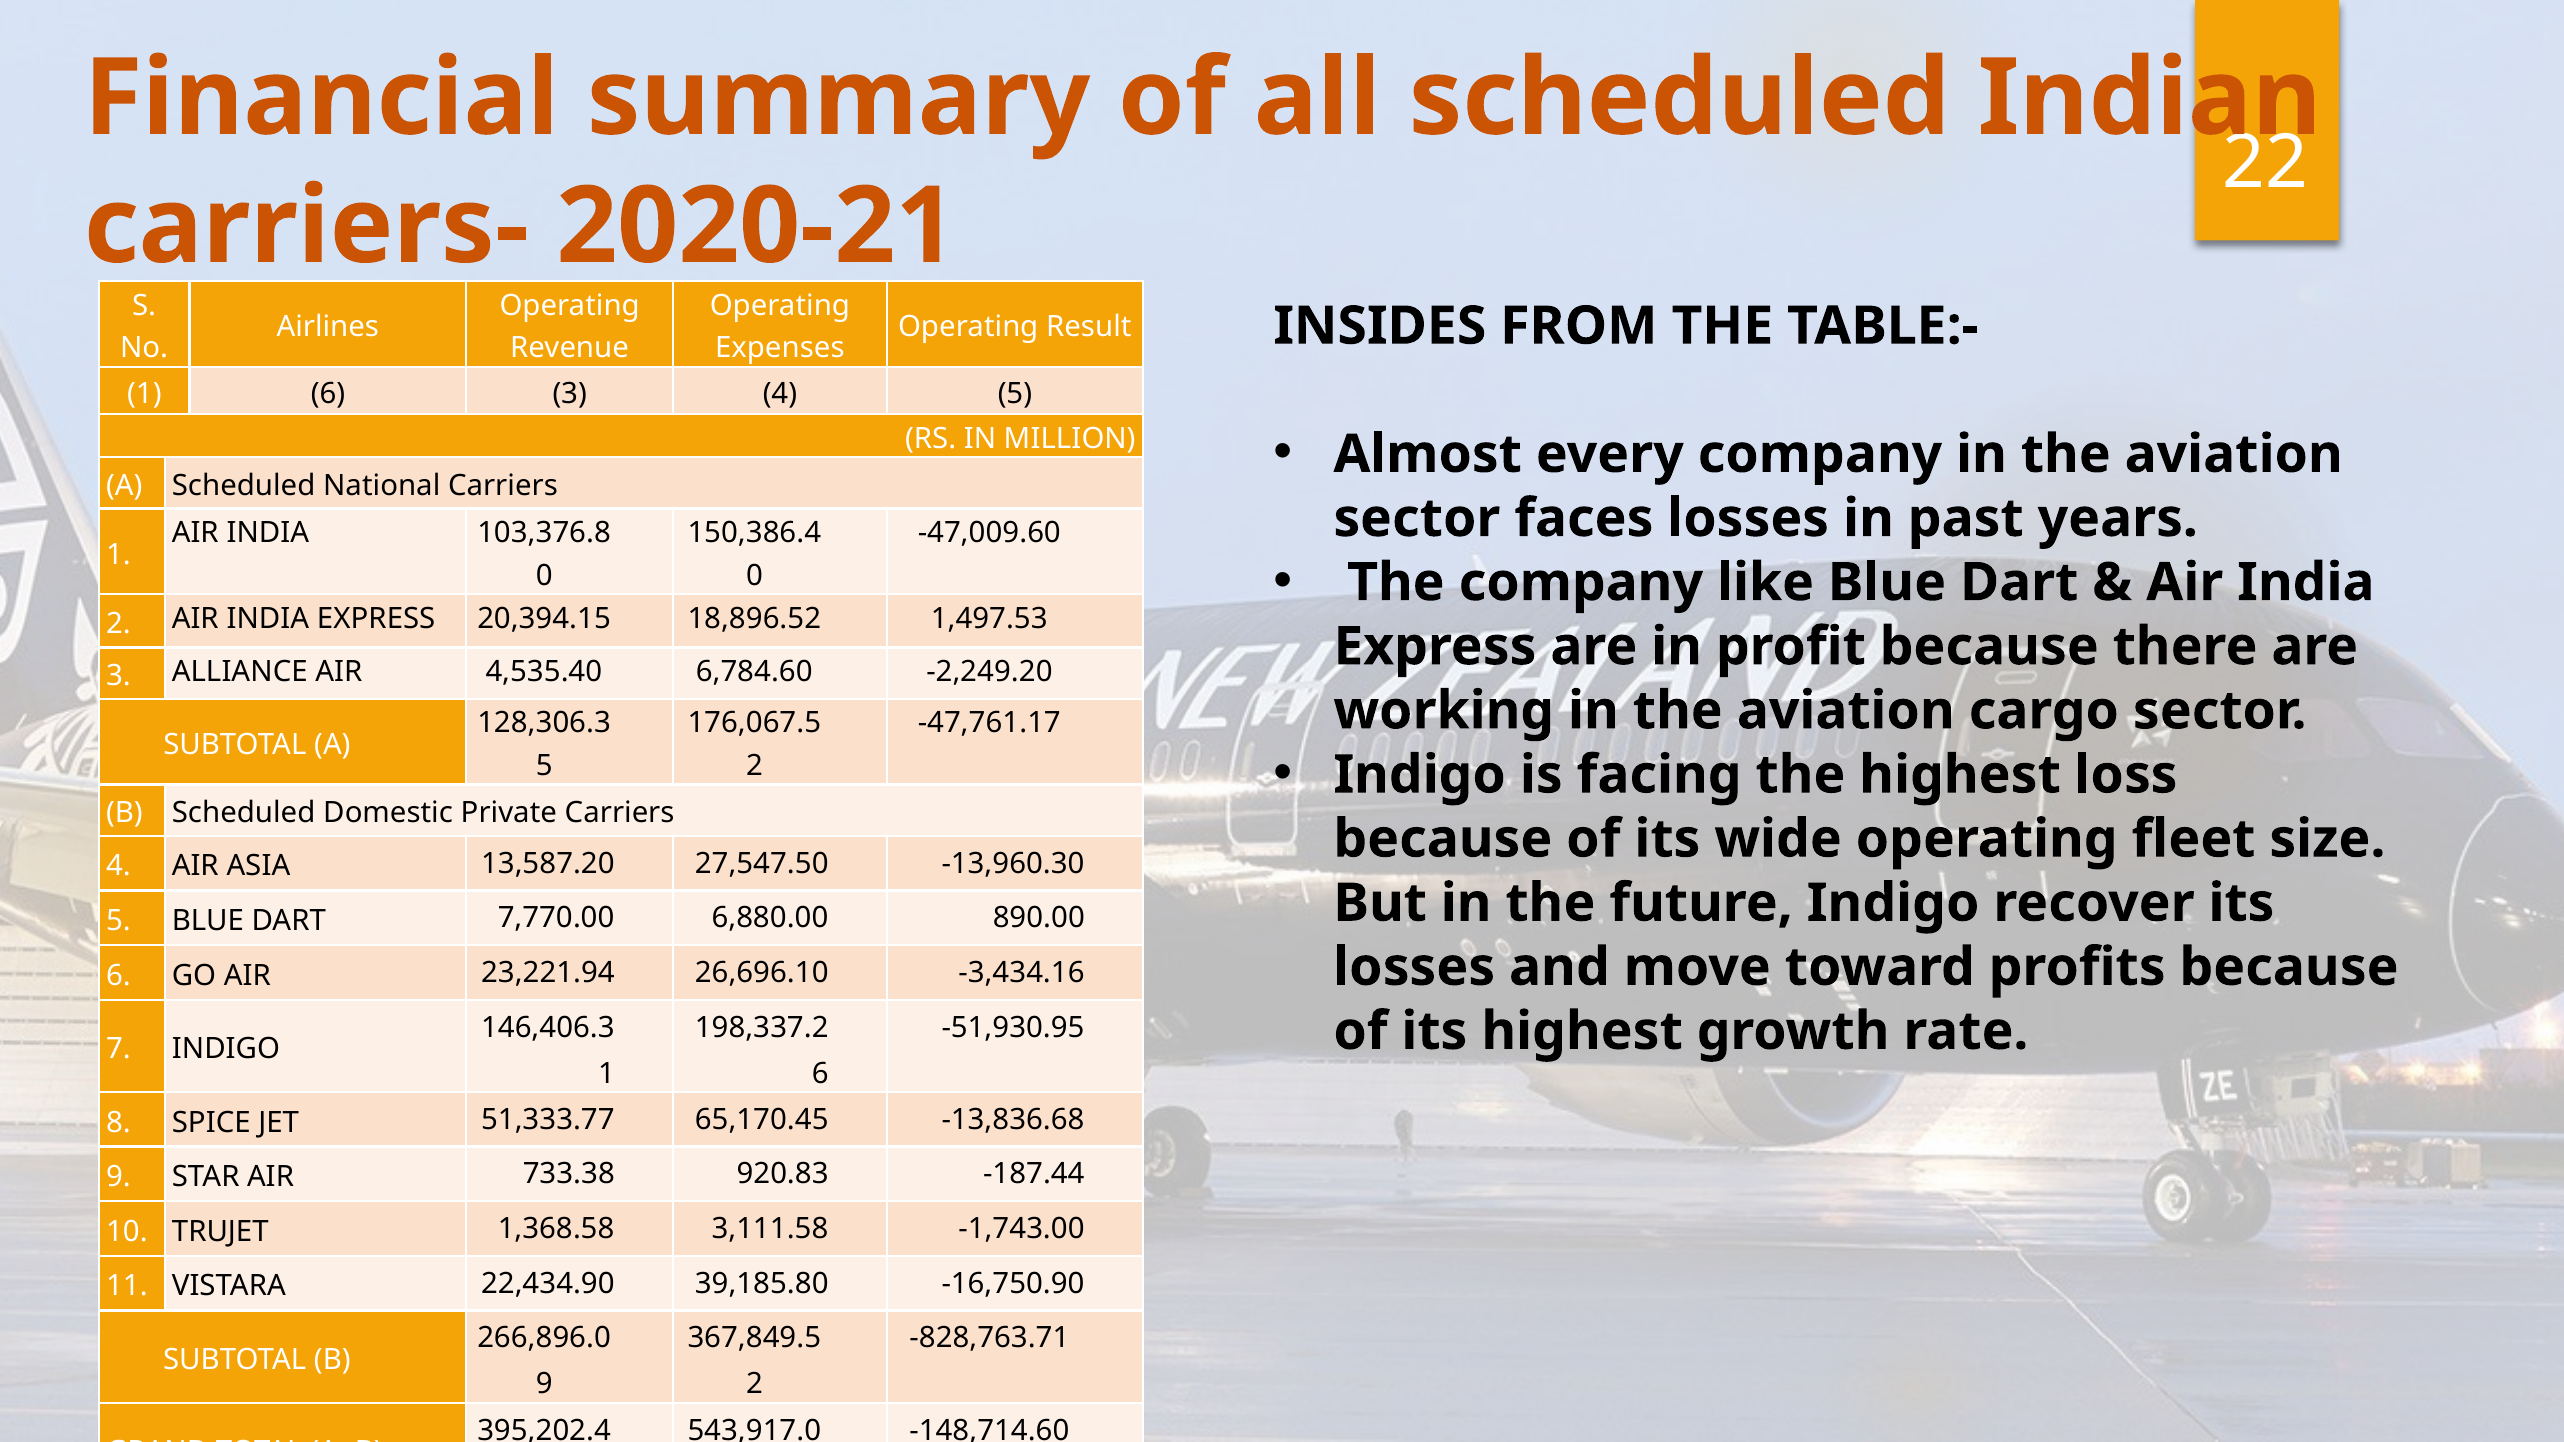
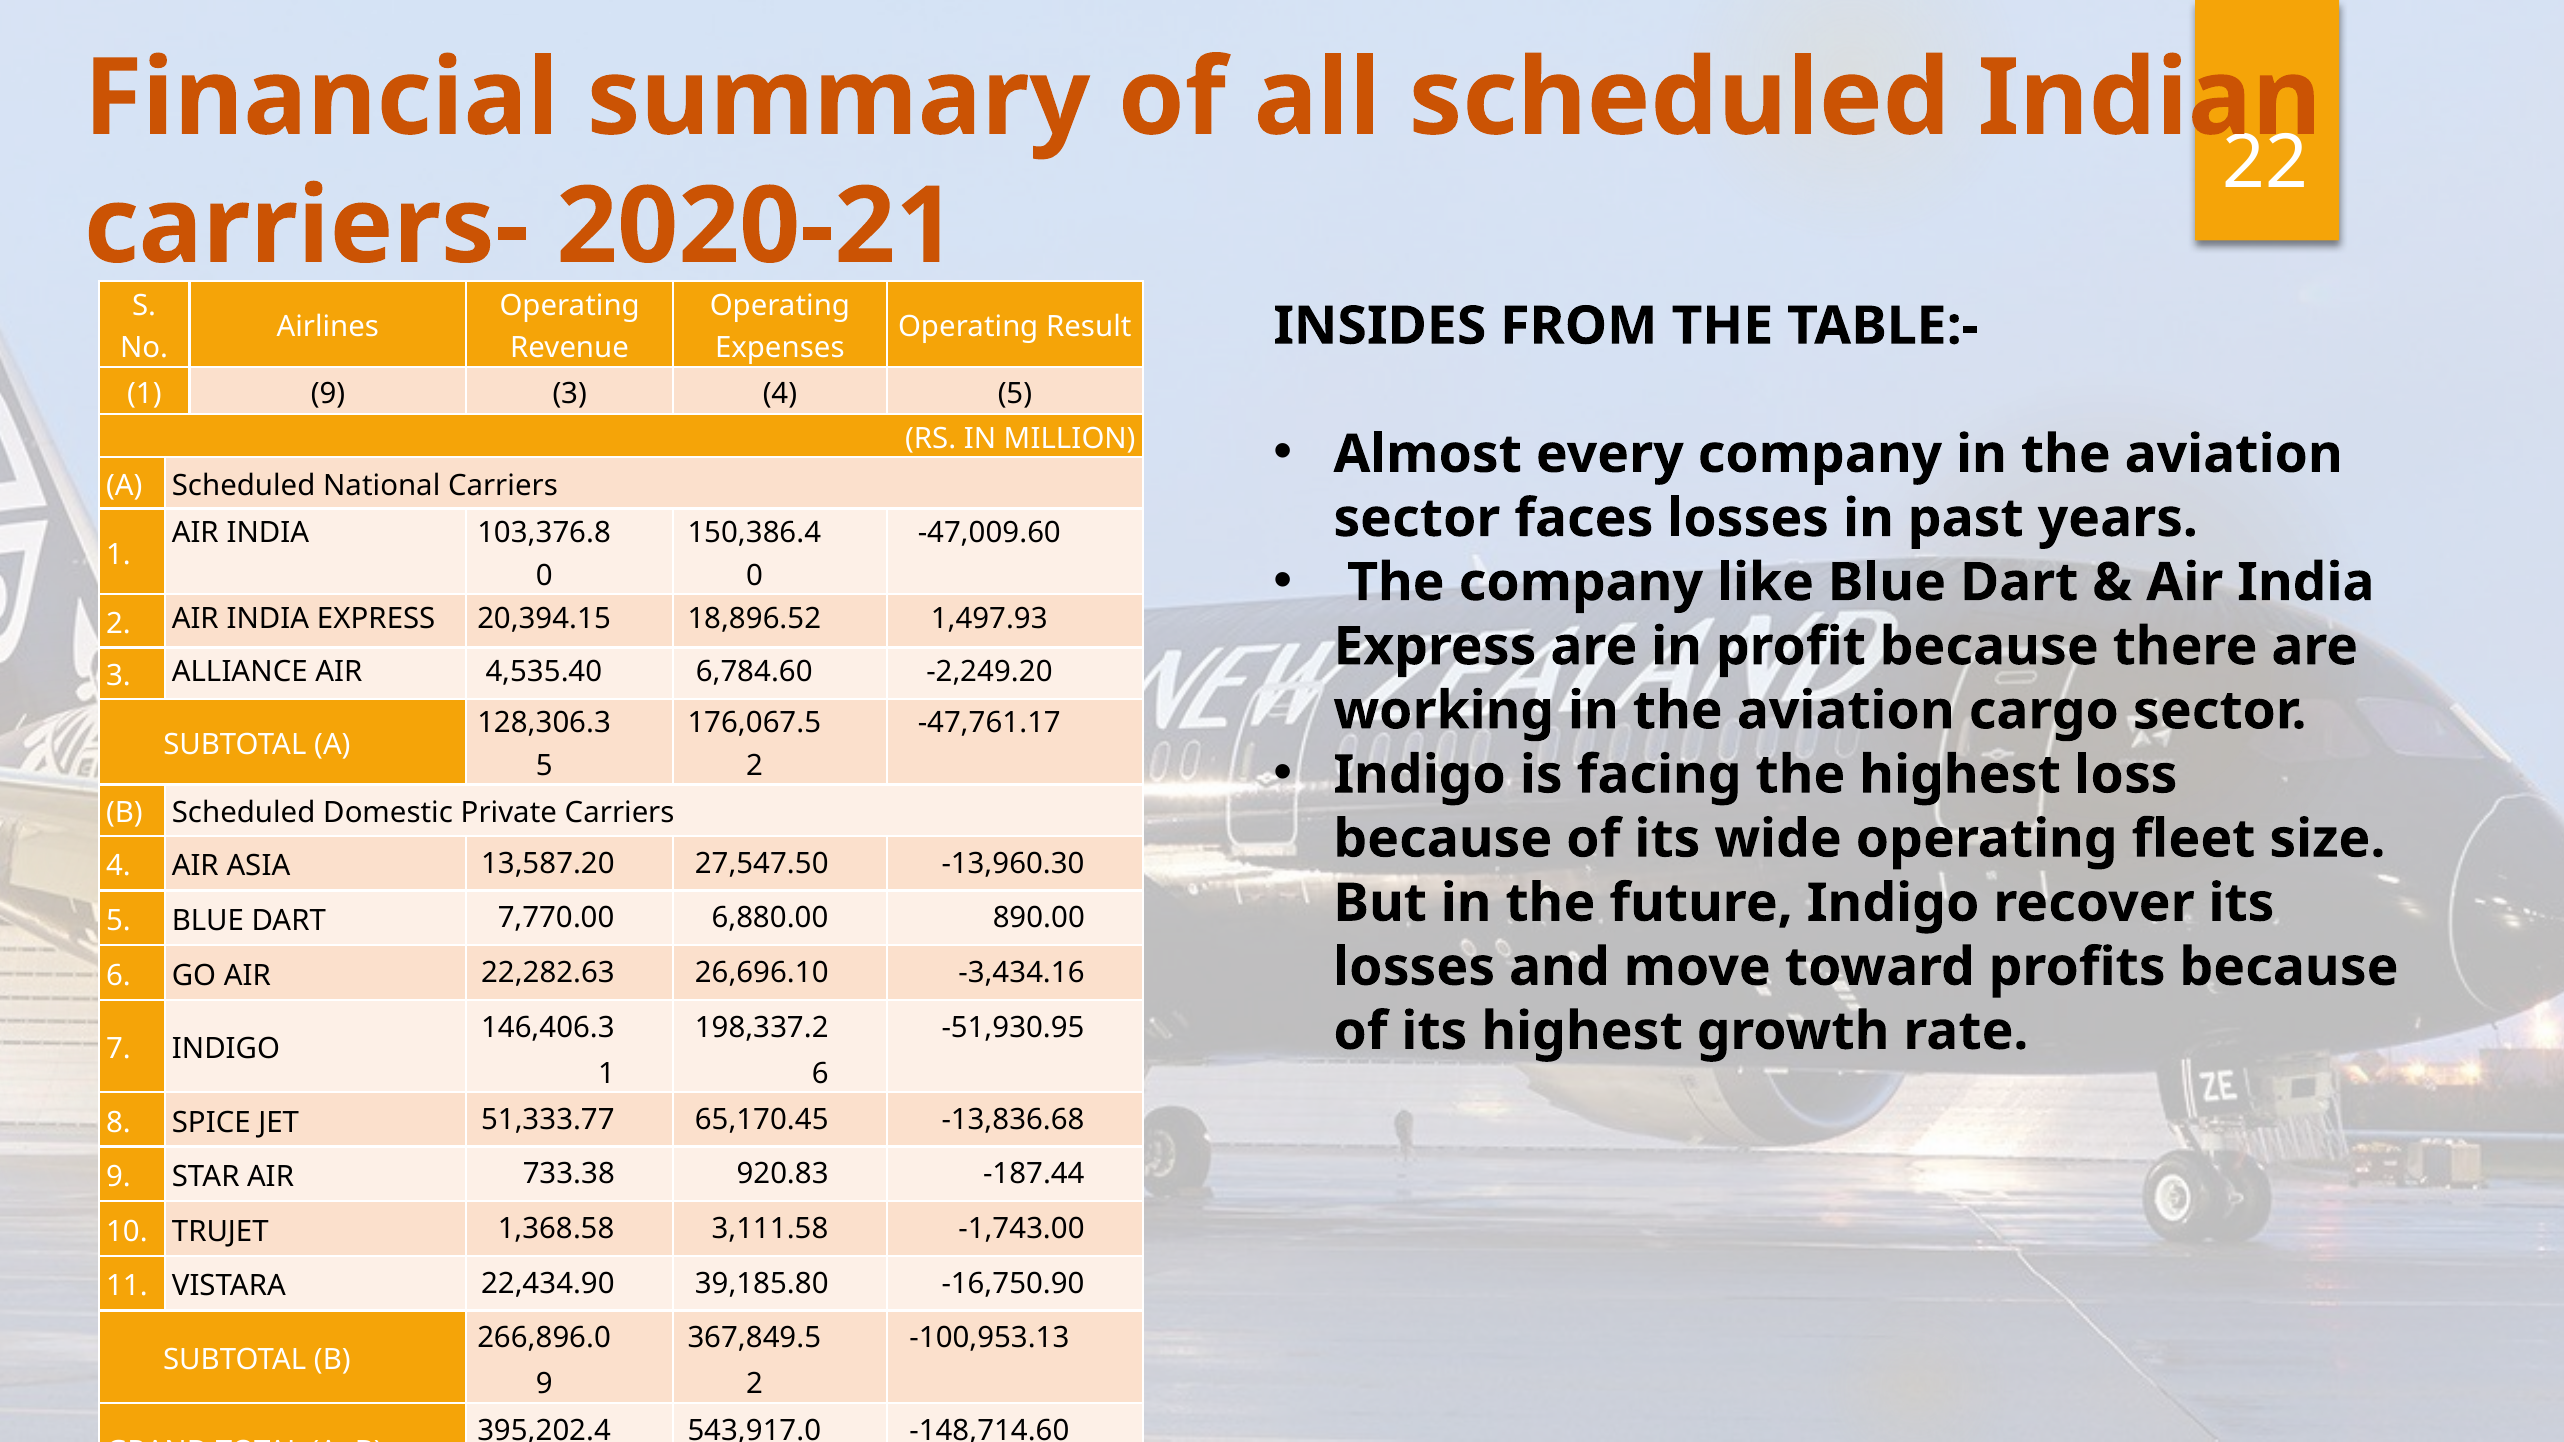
1 6: 6 -> 9
1,497.53: 1,497.53 -> 1,497.93
23,221.94: 23,221.94 -> 22,282.63
-828,763.71: -828,763.71 -> -100,953.13
